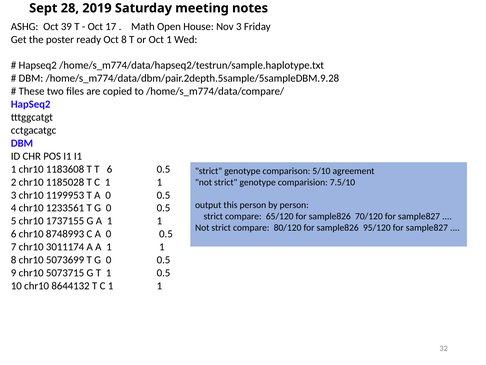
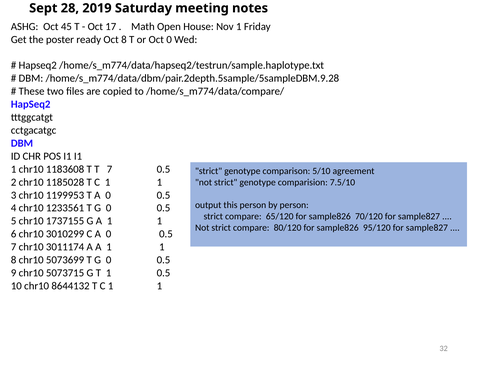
39: 39 -> 45
Nov 3: 3 -> 1
Oct 1: 1 -> 0
T 6: 6 -> 7
8748993: 8748993 -> 3010299
